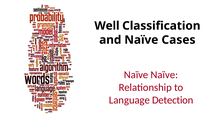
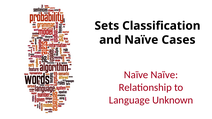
Well: Well -> Sets
Detection: Detection -> Unknown
